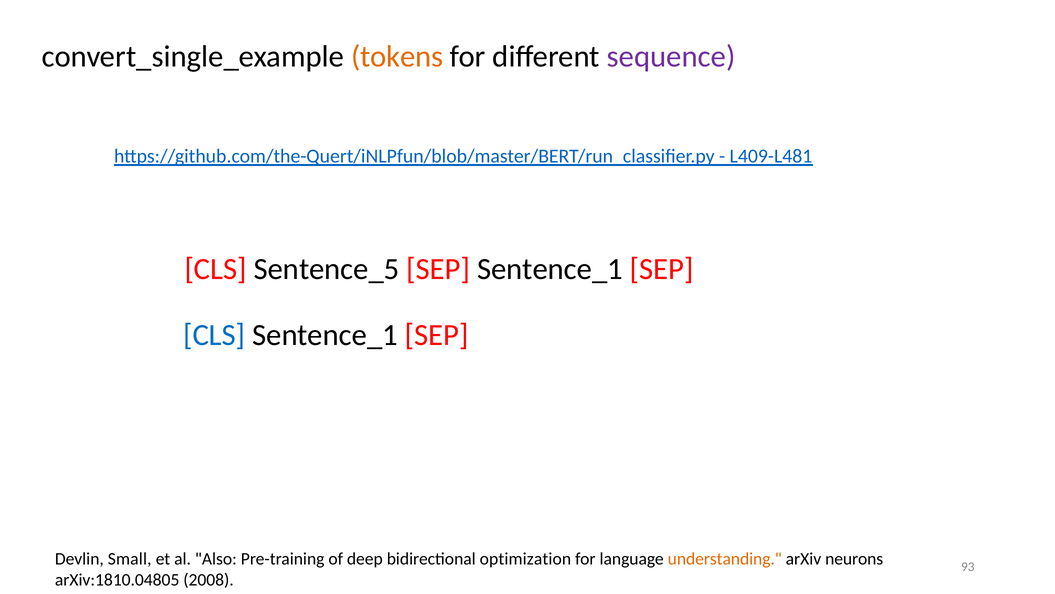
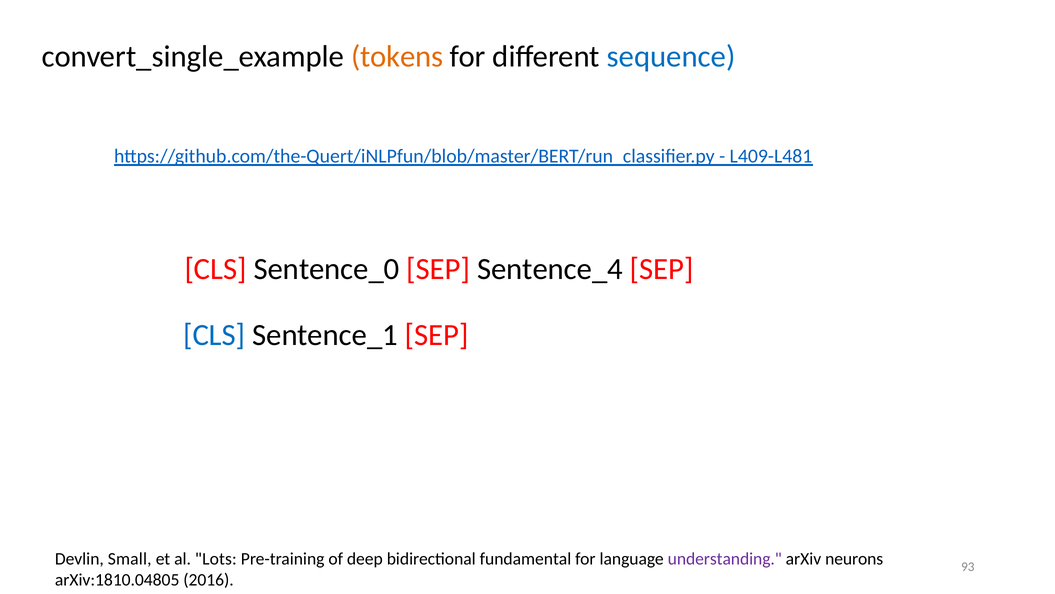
sequence colour: purple -> blue
Sentence_5: Sentence_5 -> Sentence_0
SEP Sentence_1: Sentence_1 -> Sentence_4
Also: Also -> Lots
optimization: optimization -> fundamental
understanding colour: orange -> purple
2008: 2008 -> 2016
